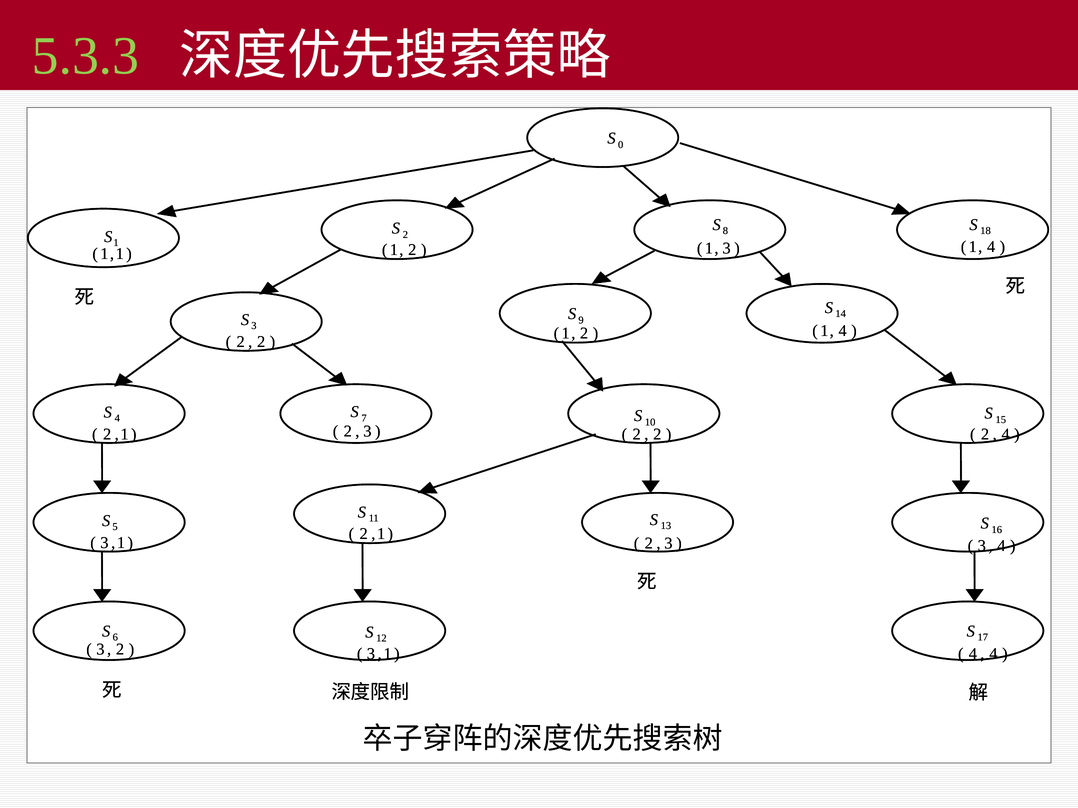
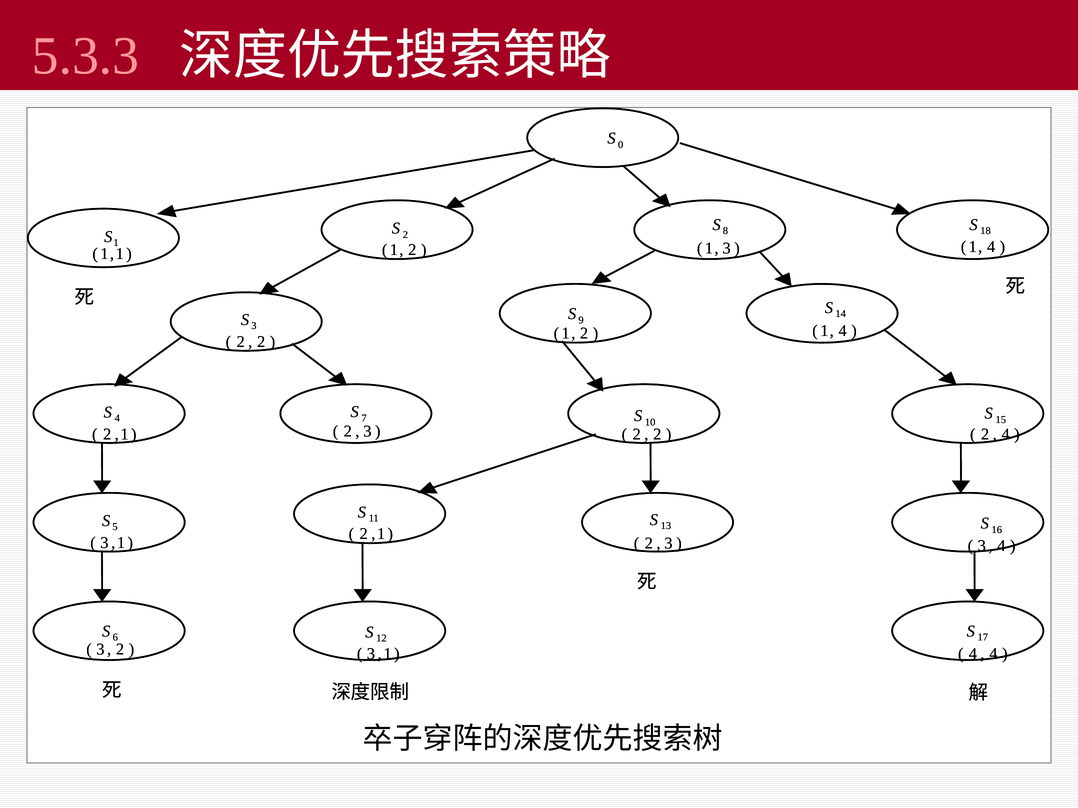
5.3.3 colour: light green -> pink
